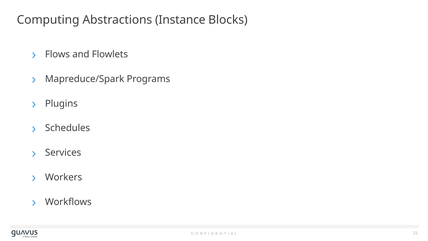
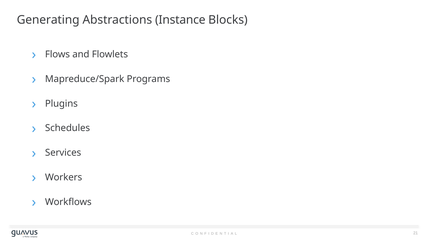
Computing: Computing -> Generating
